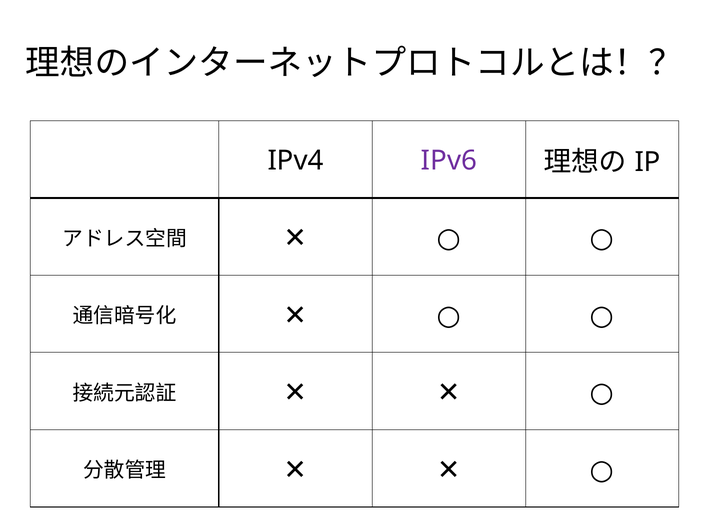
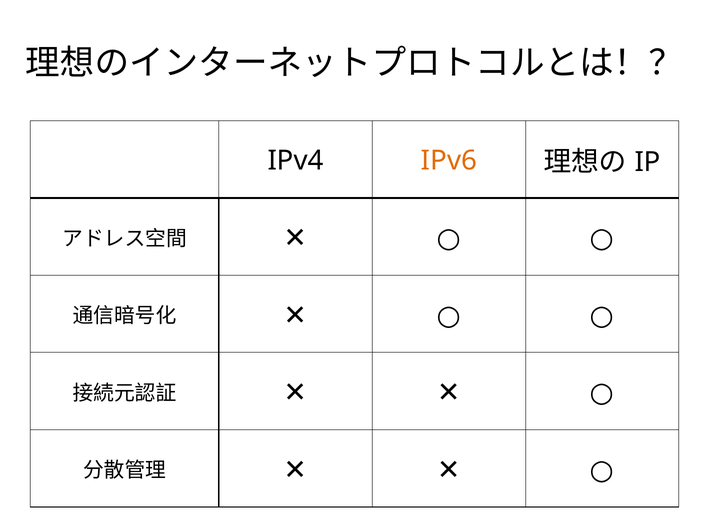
IPv6 colour: purple -> orange
